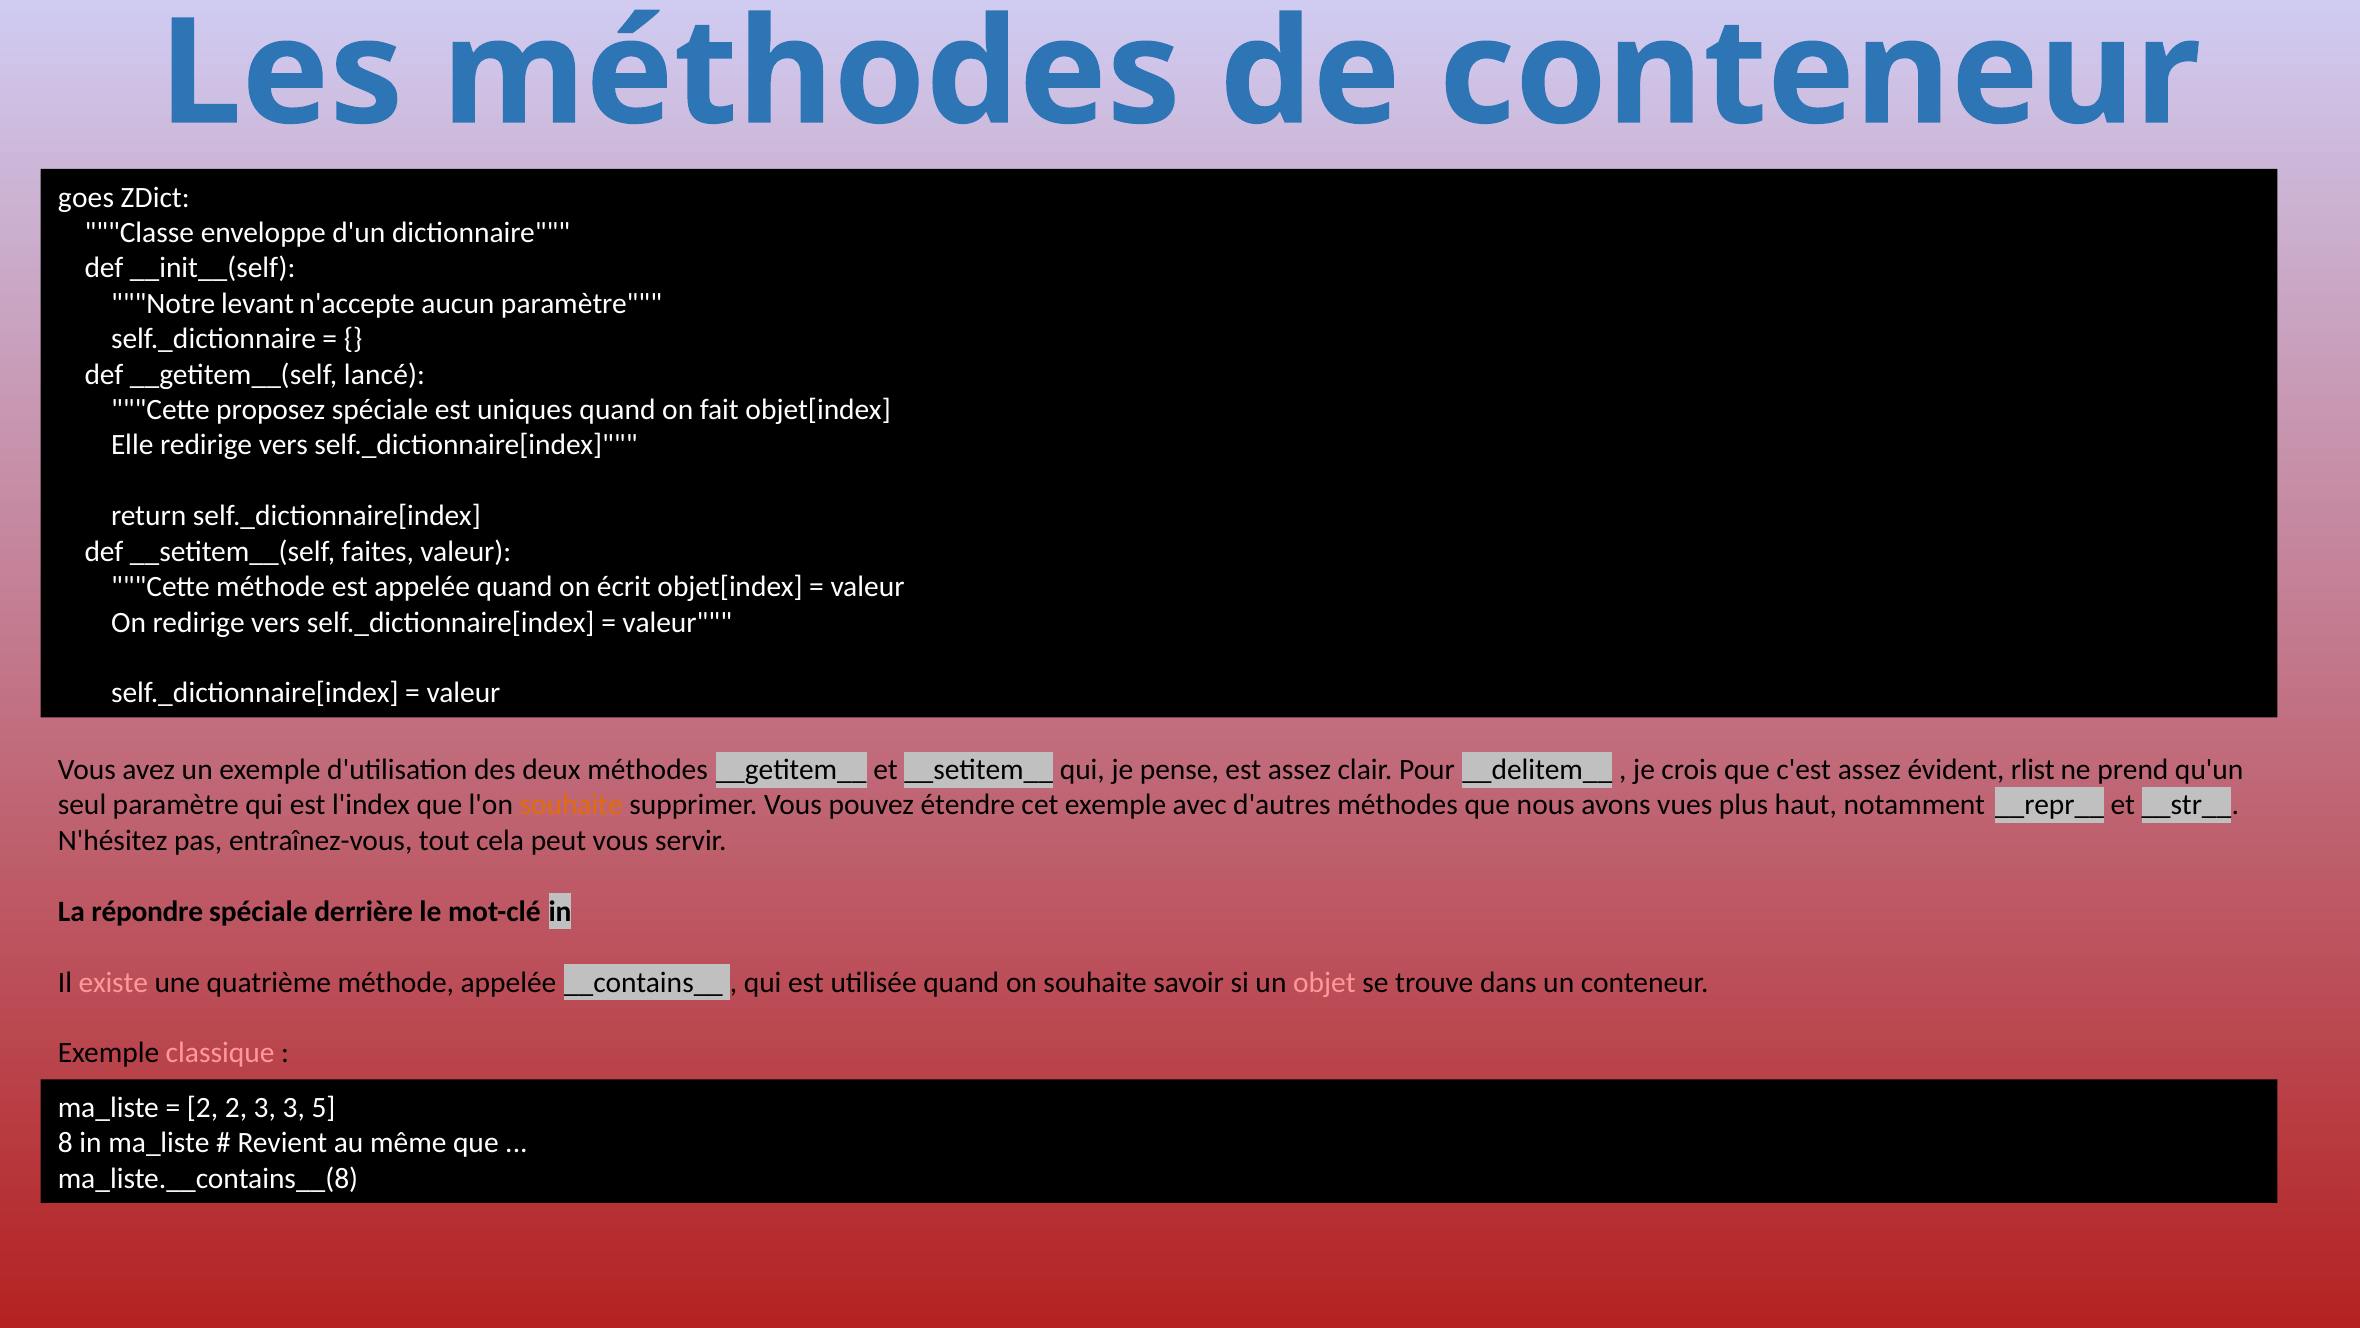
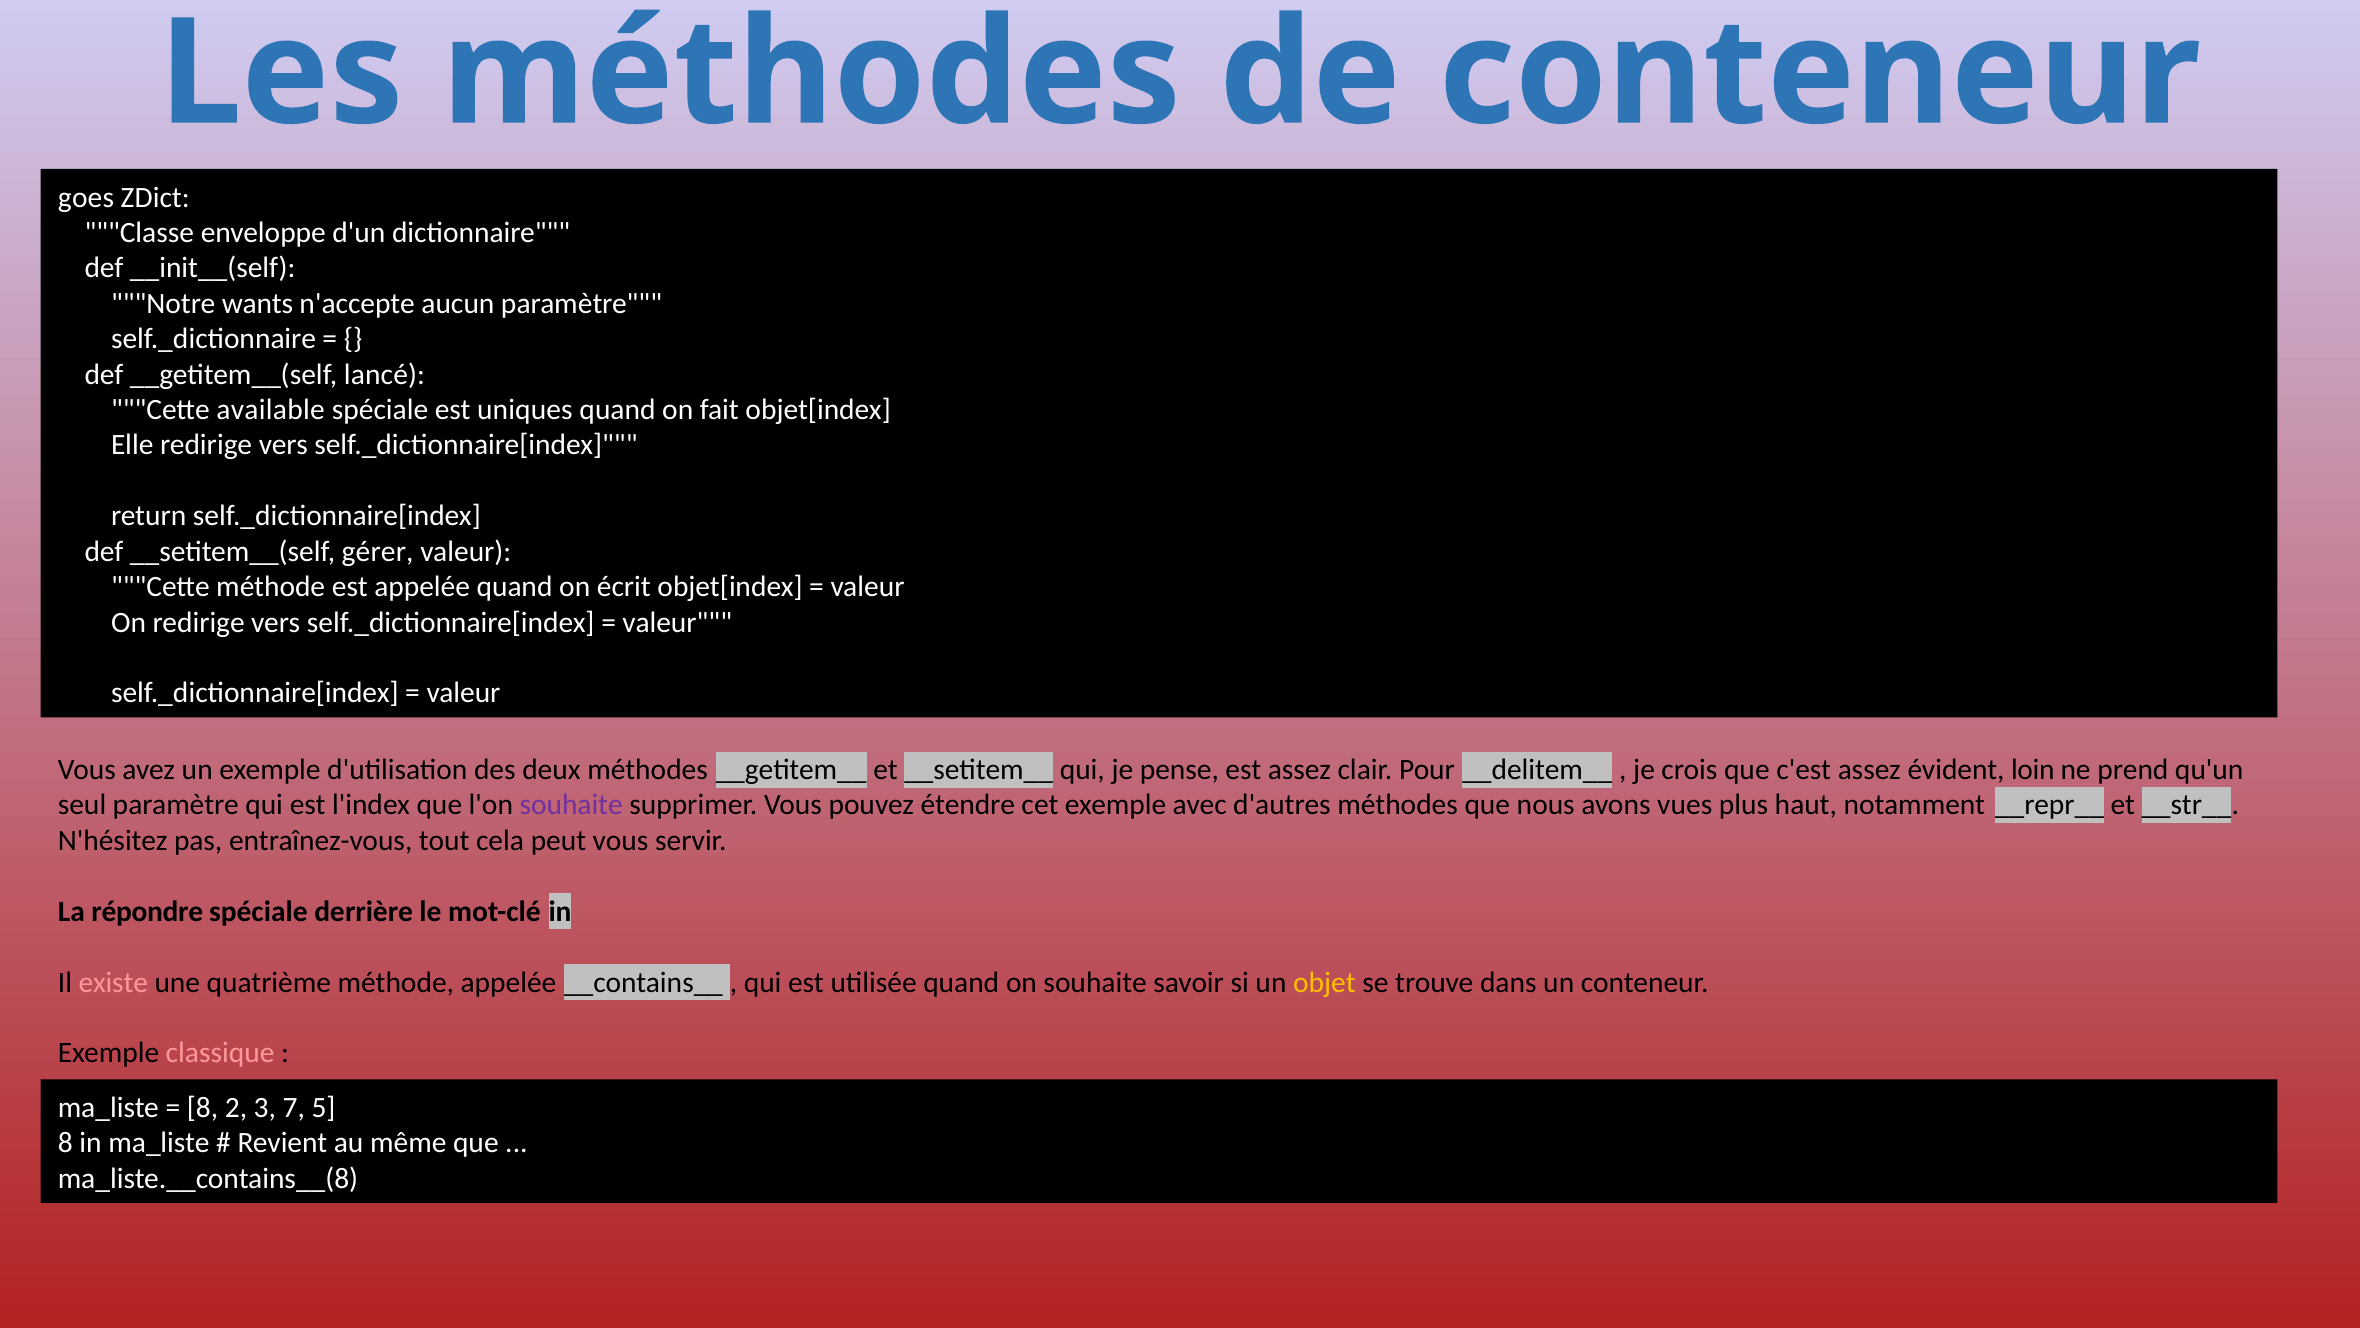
levant: levant -> wants
proposez: proposez -> available
faites: faites -> gérer
rlist: rlist -> loin
souhaite at (571, 805) colour: orange -> purple
objet colour: pink -> yellow
2 at (203, 1107): 2 -> 8
3 3: 3 -> 7
